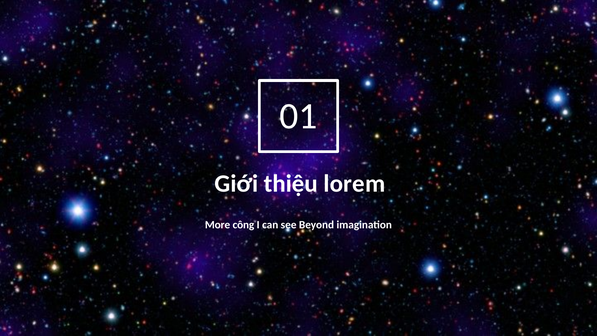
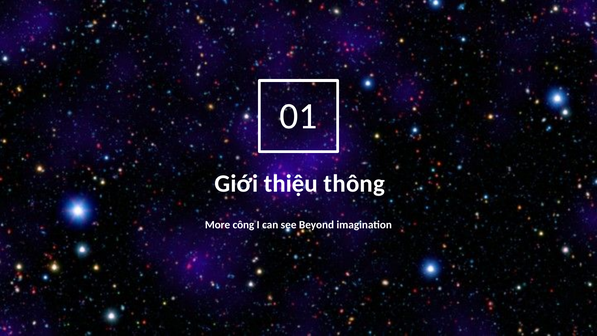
lorem: lorem -> thông
